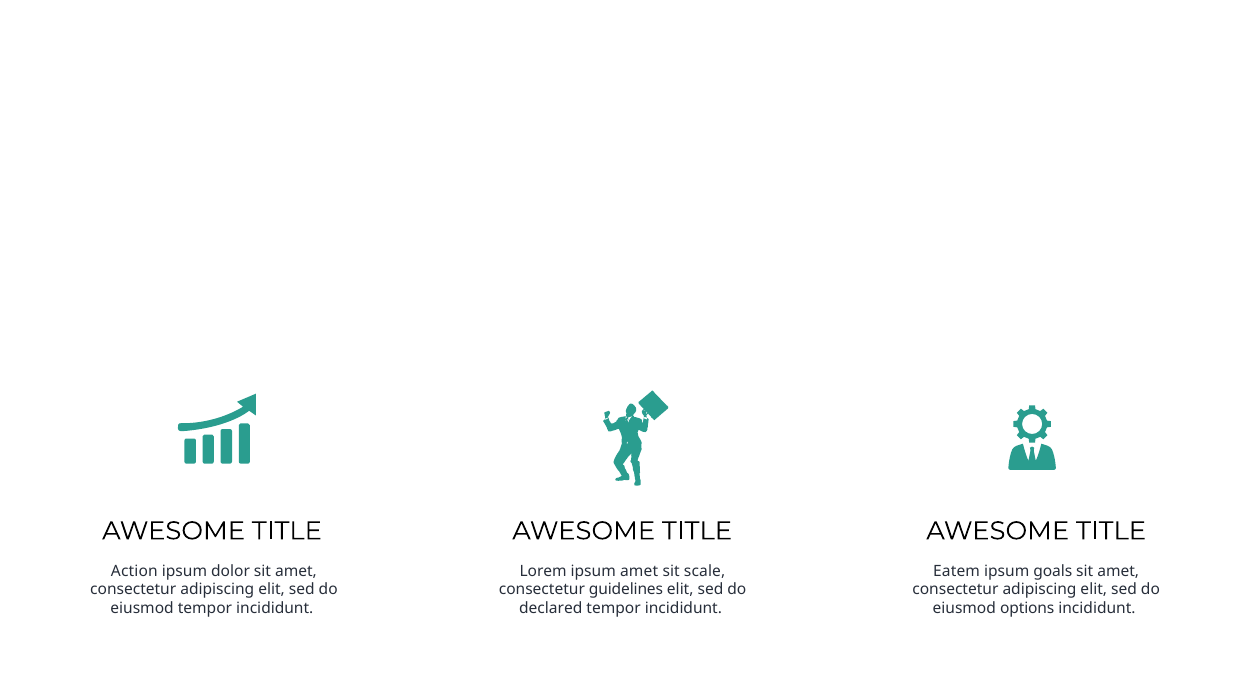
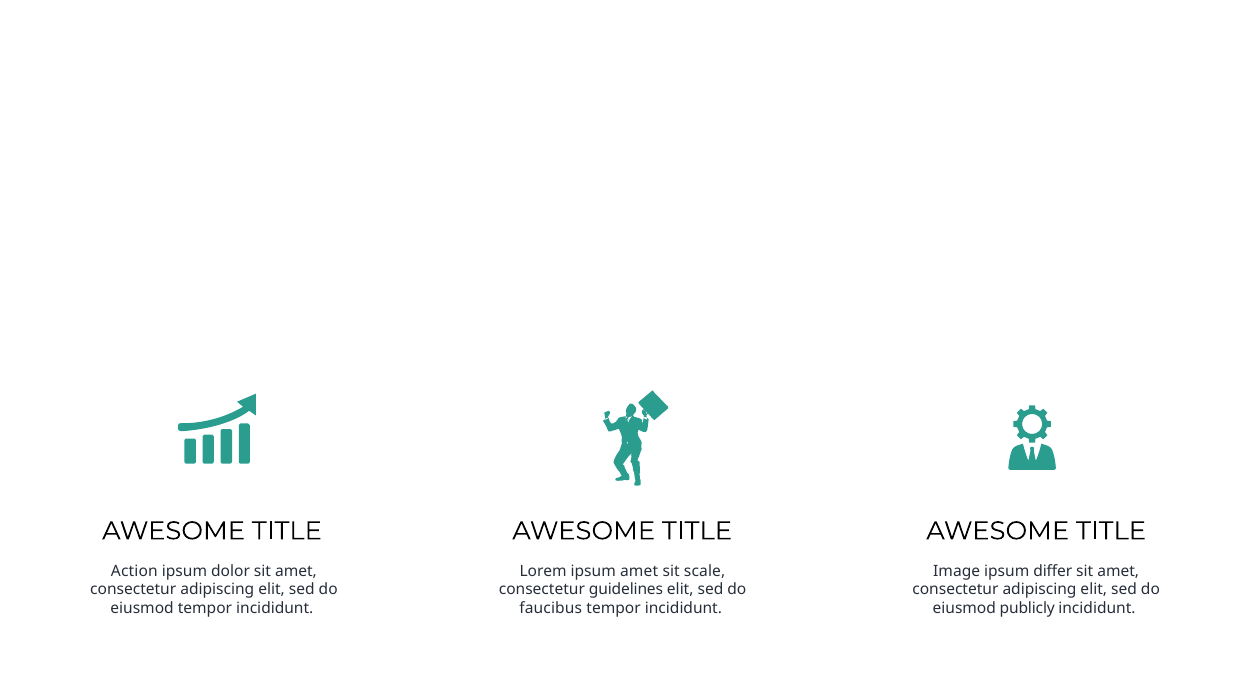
Eatem: Eatem -> Image
goals: goals -> differ
declared: declared -> faucibus
options: options -> publicly
